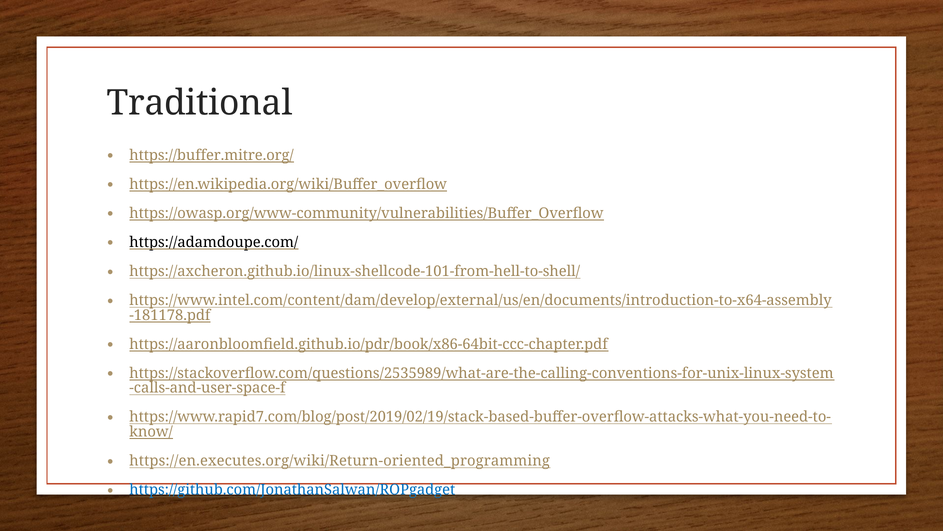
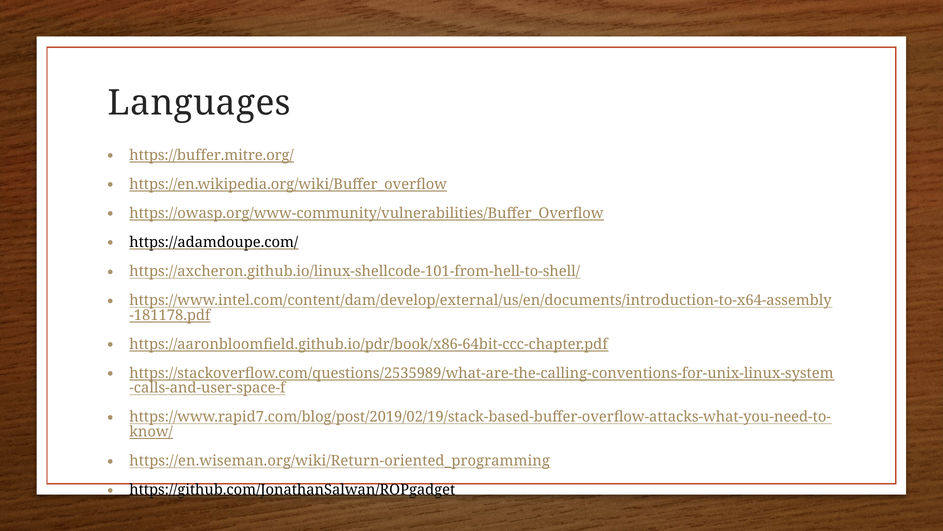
Traditional: Traditional -> Languages
https://en.executes.org/wiki/Return-oriented_programming: https://en.executes.org/wiki/Return-oriented_programming -> https://en.wiseman.org/wiki/Return-oriented_programming
https://github.com/JonathanSalwan/ROPgadget colour: blue -> black
